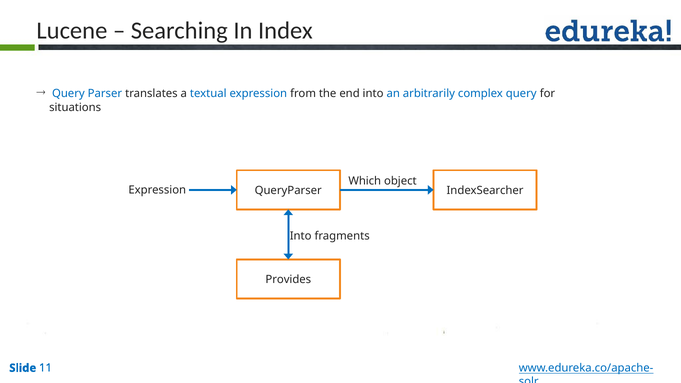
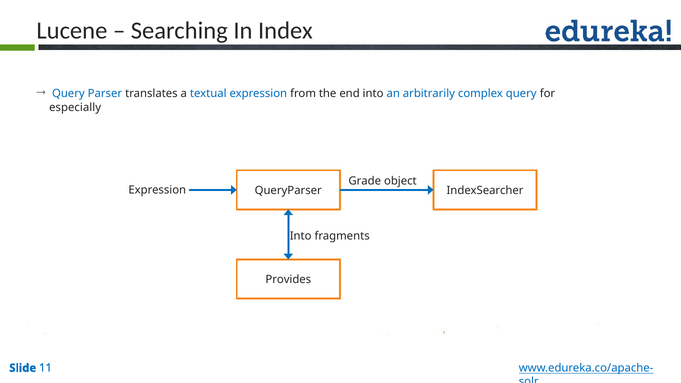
situations: situations -> especially
Which: Which -> Grade
